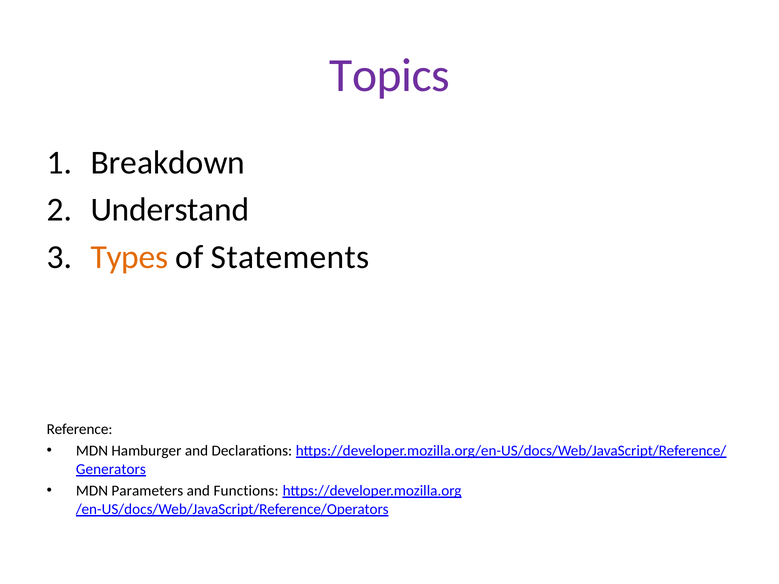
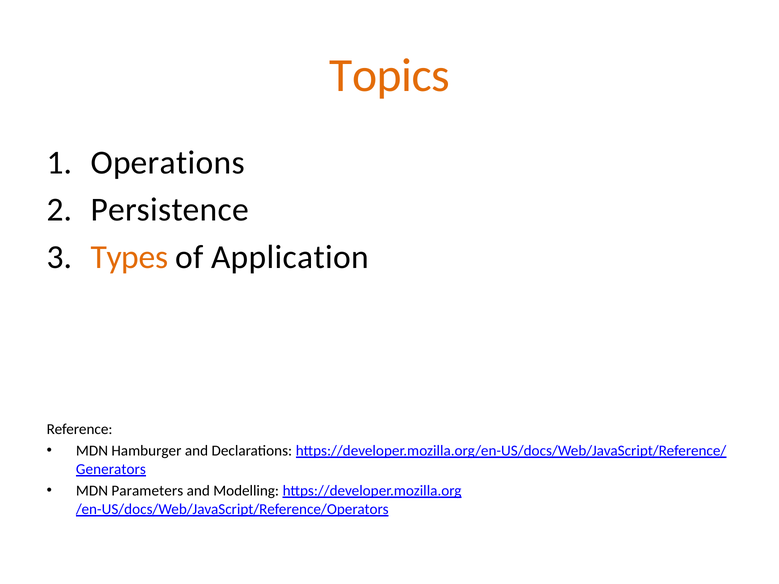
Topics colour: purple -> orange
Breakdown: Breakdown -> Operations
Understand: Understand -> Persistence
Statements: Statements -> Application
Functions: Functions -> Modelling
